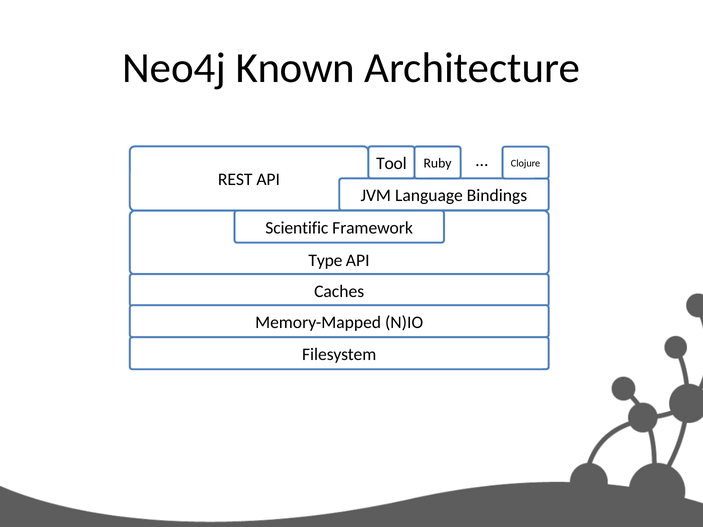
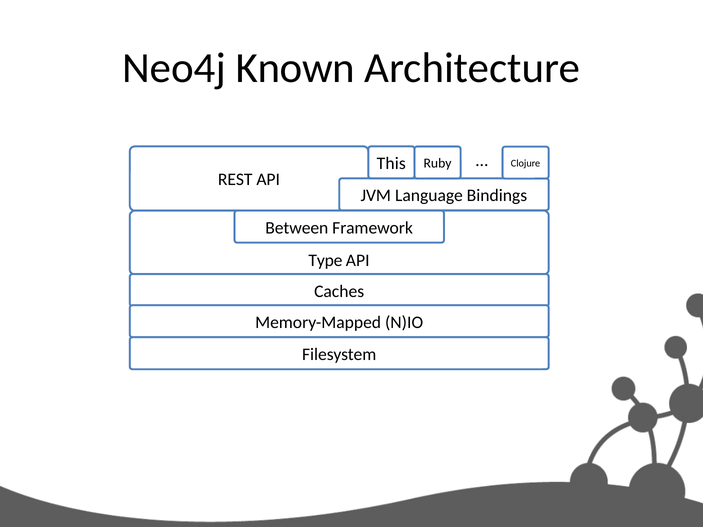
Tool: Tool -> This
Scientific: Scientific -> Between
